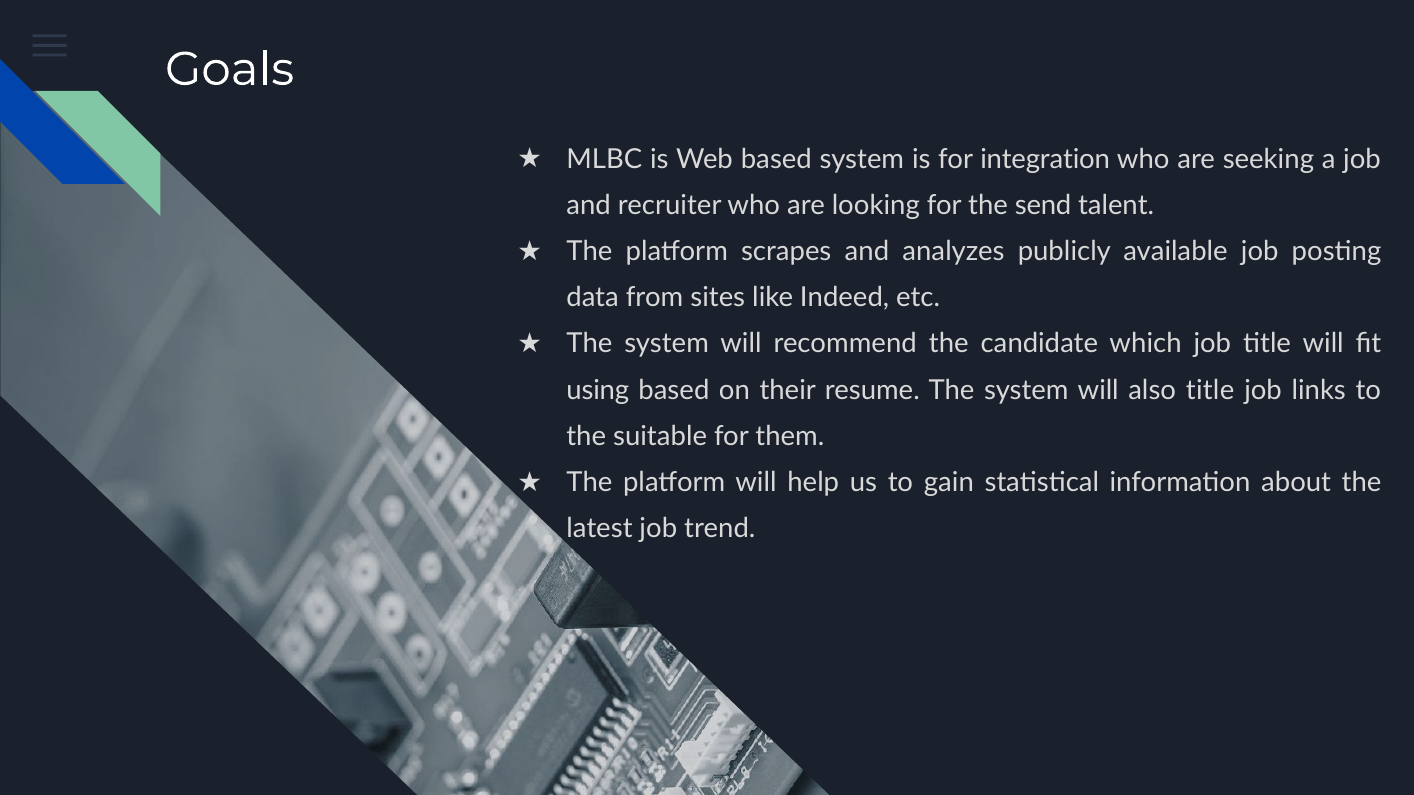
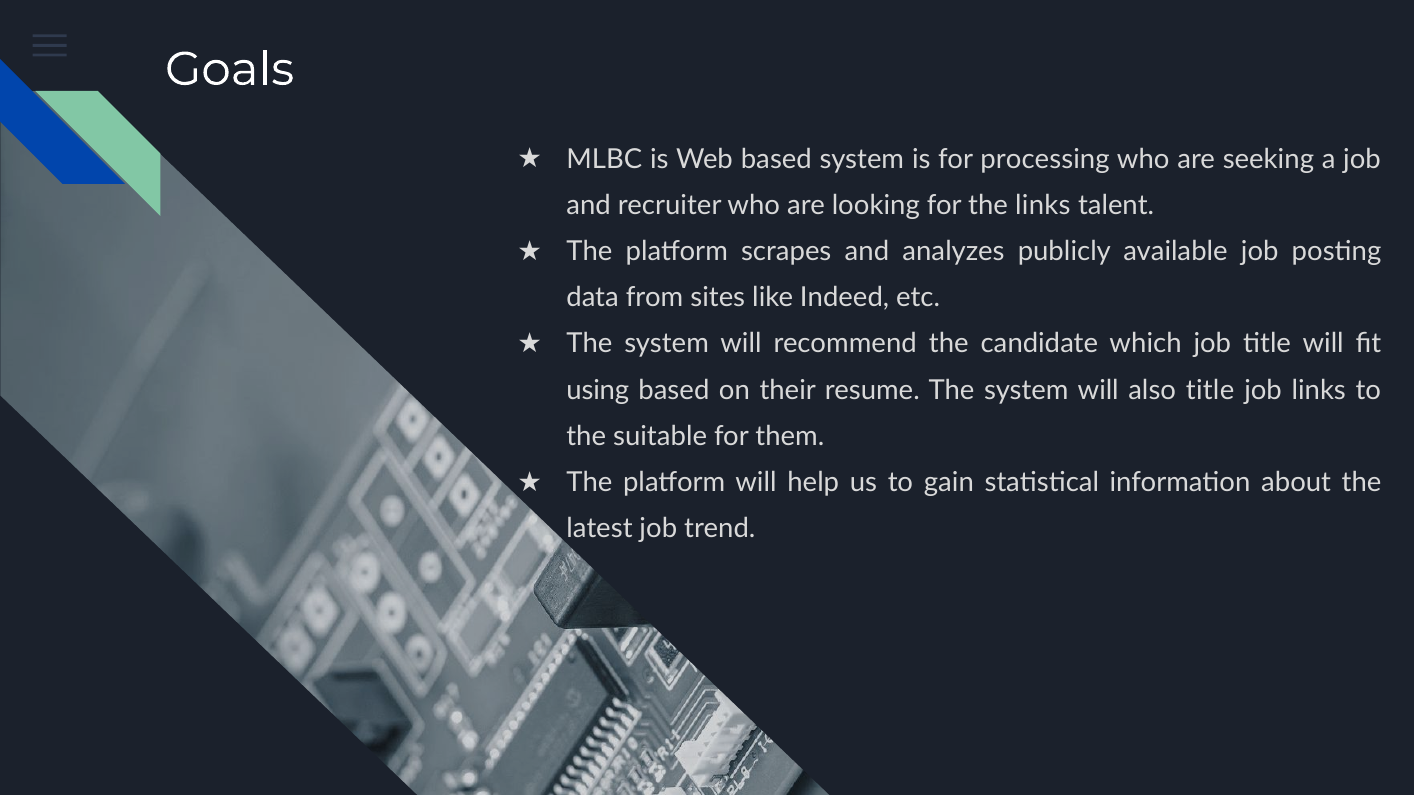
integration: integration -> processing
the send: send -> links
